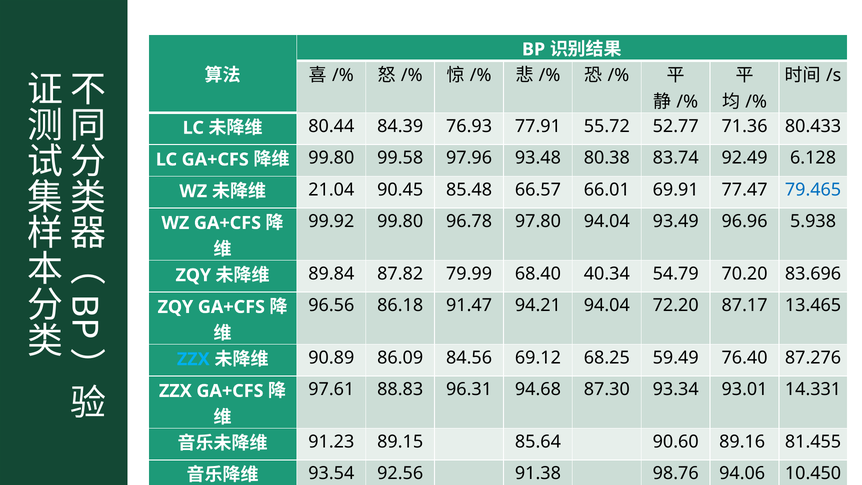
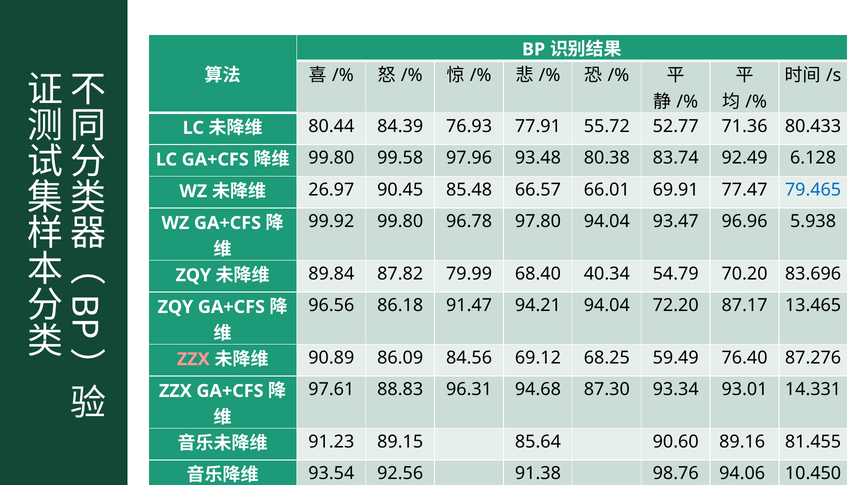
21.04: 21.04 -> 26.97
93.49: 93.49 -> 93.47
ZZX at (193, 359) colour: light blue -> pink
